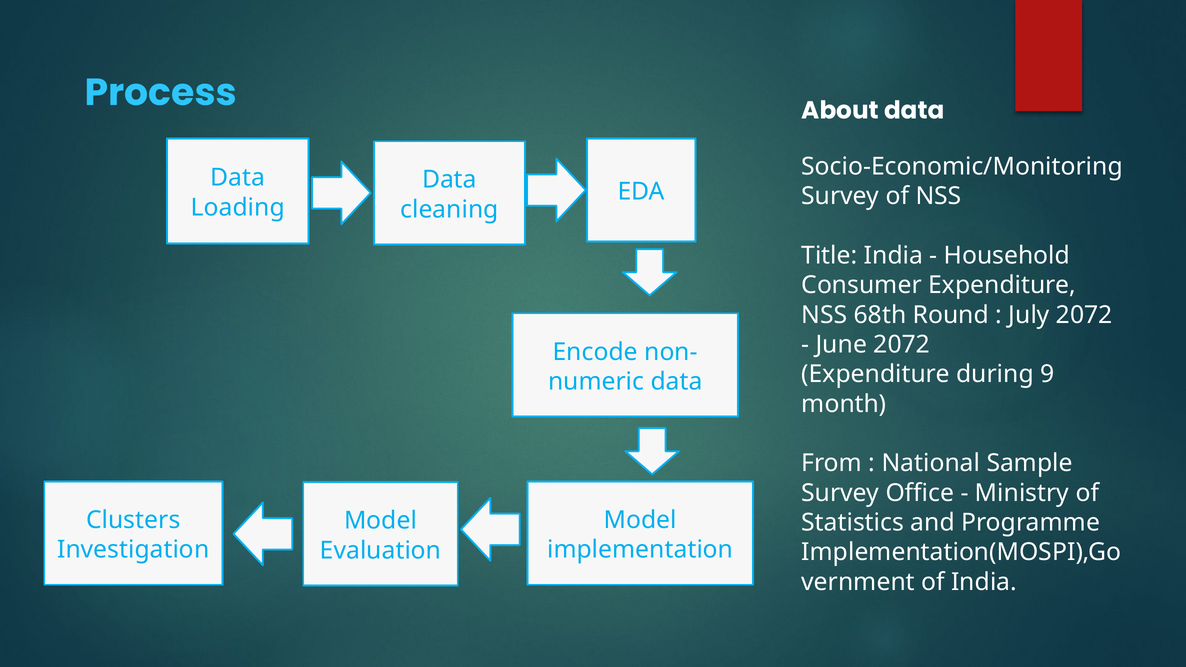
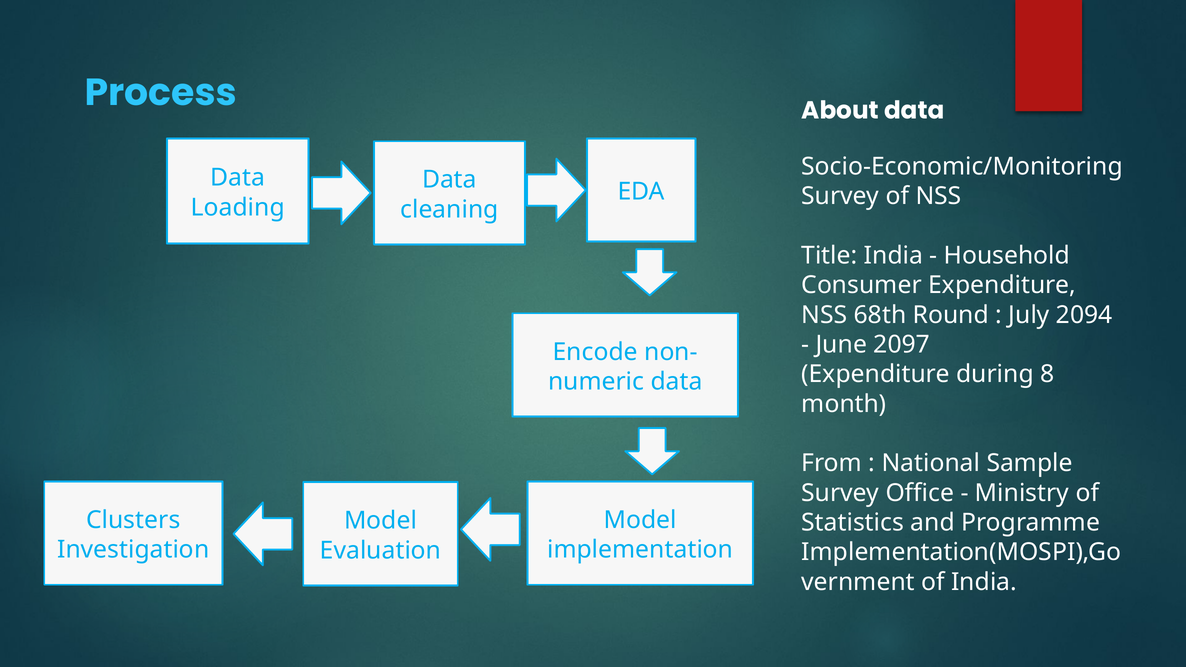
July 2072: 2072 -> 2094
June 2072: 2072 -> 2097
9: 9 -> 8
